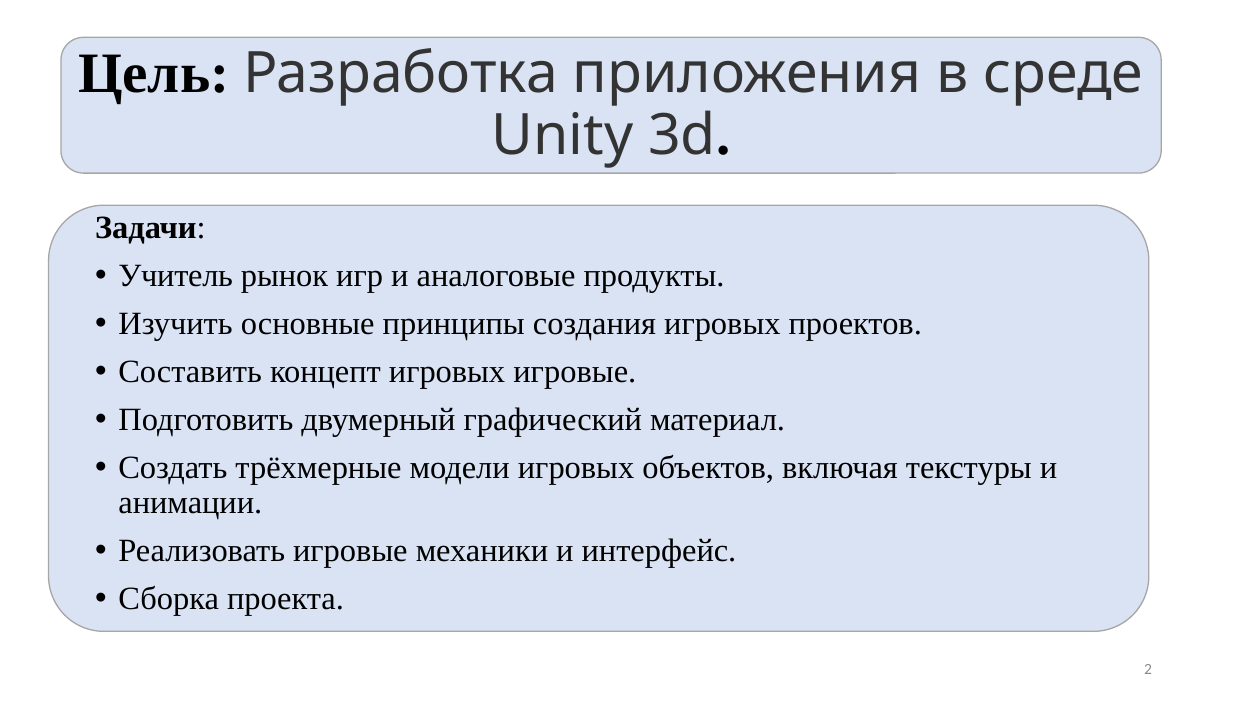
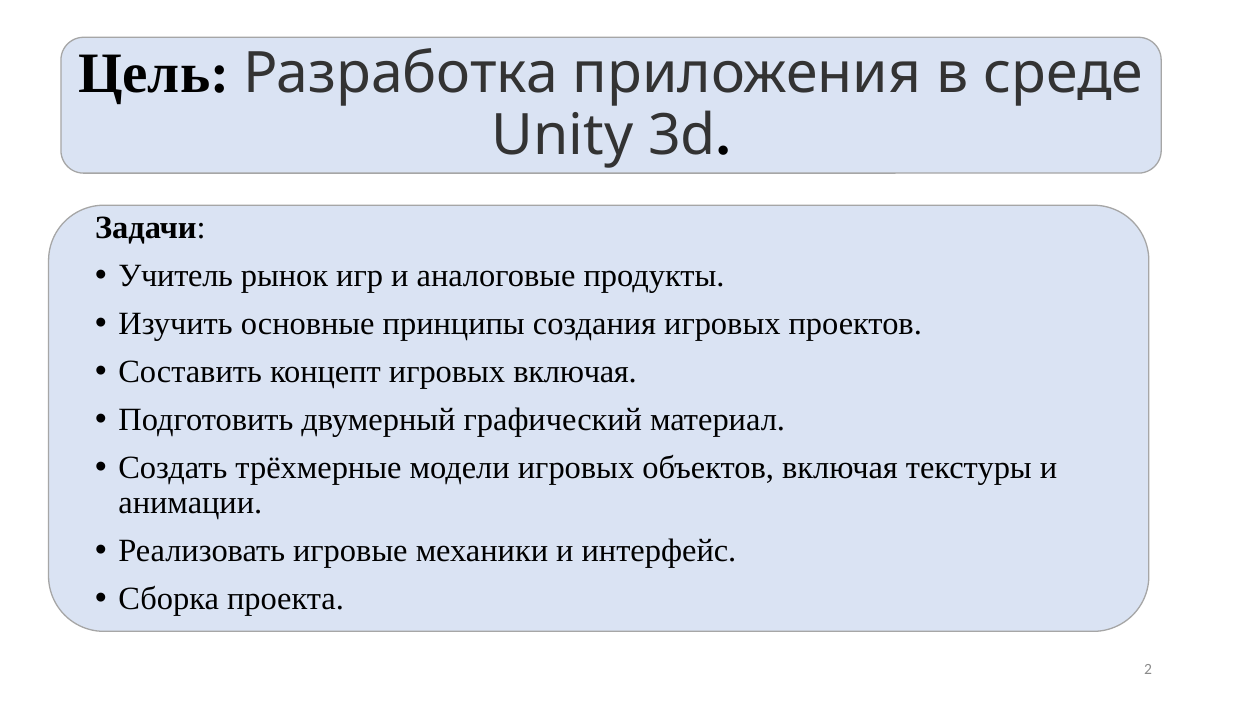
игровых игровые: игровые -> включая
